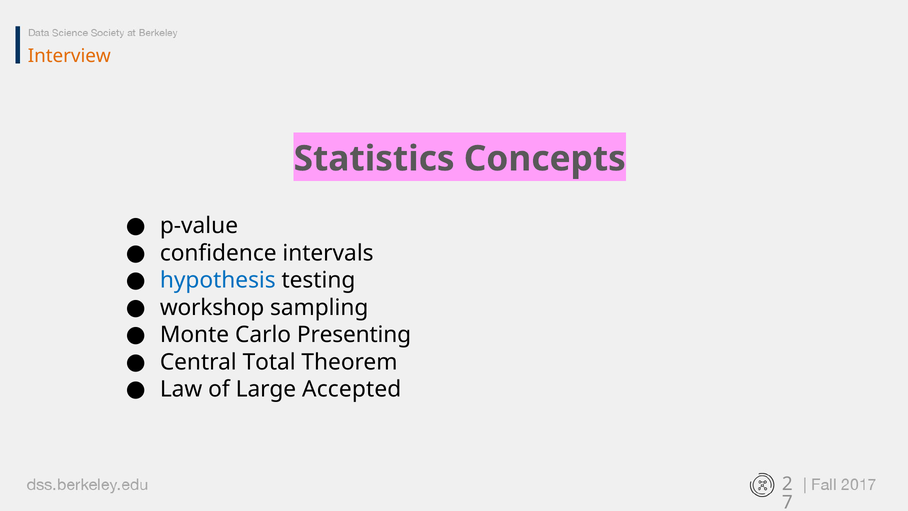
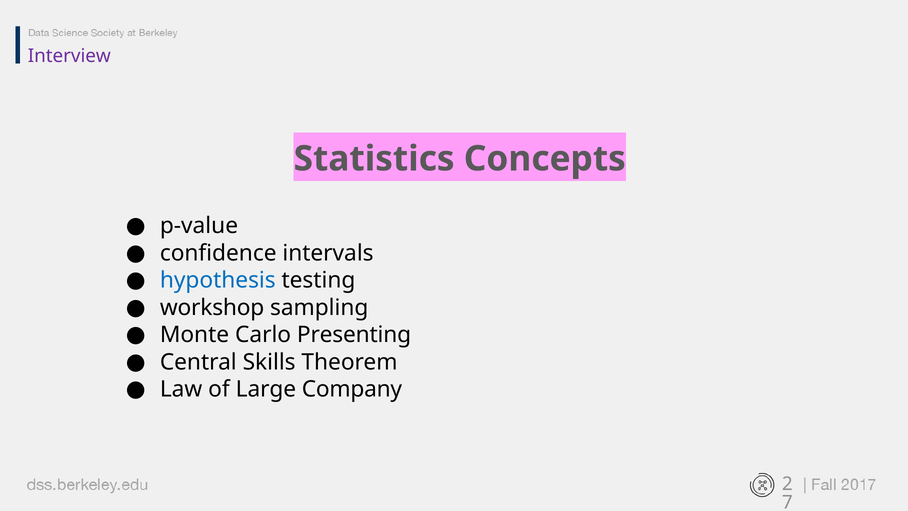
Interview colour: orange -> purple
Total: Total -> Skills
Accepted: Accepted -> Company
